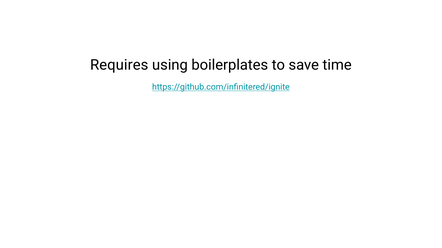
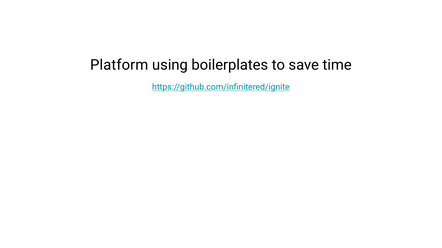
Requires: Requires -> Platform
